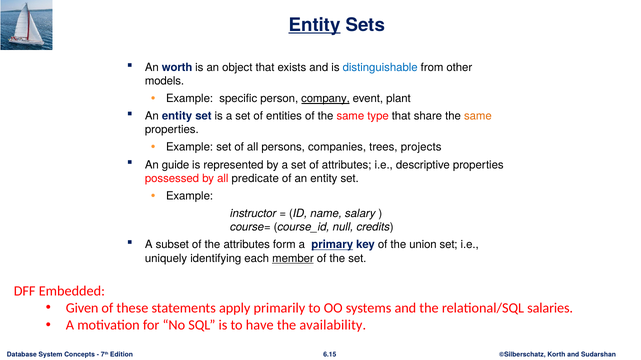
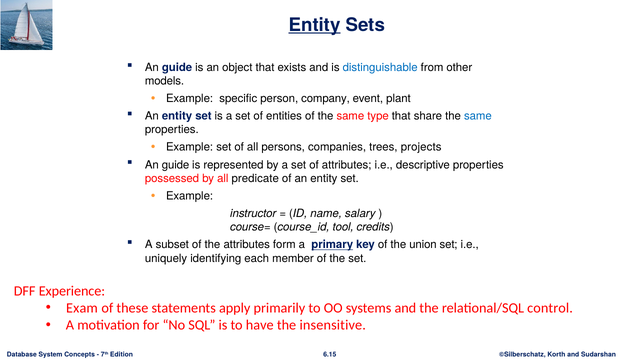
worth at (177, 67): worth -> guide
company underline: present -> none
same at (478, 116) colour: orange -> blue
null: null -> tool
member underline: present -> none
Embedded: Embedded -> Experience
Given: Given -> Exam
salaries: salaries -> control
availability: availability -> insensitive
